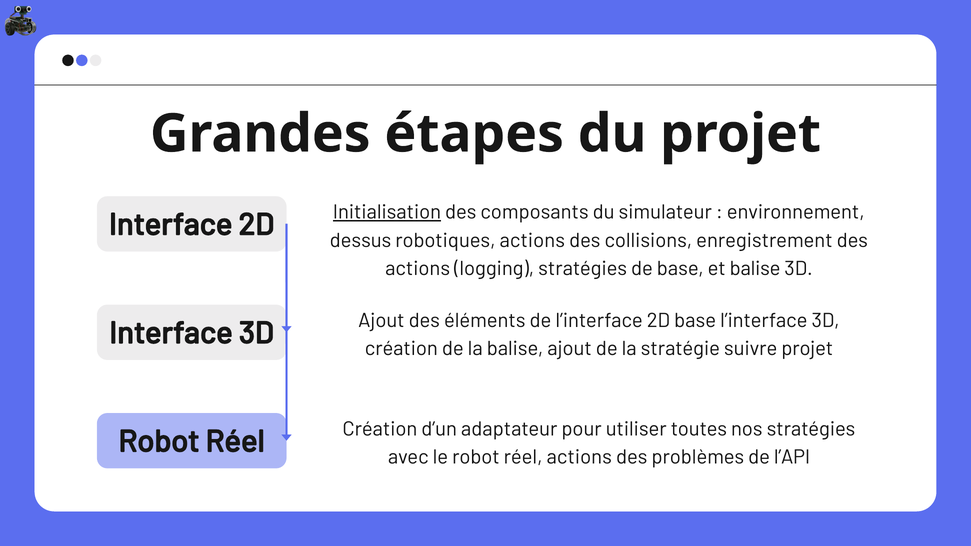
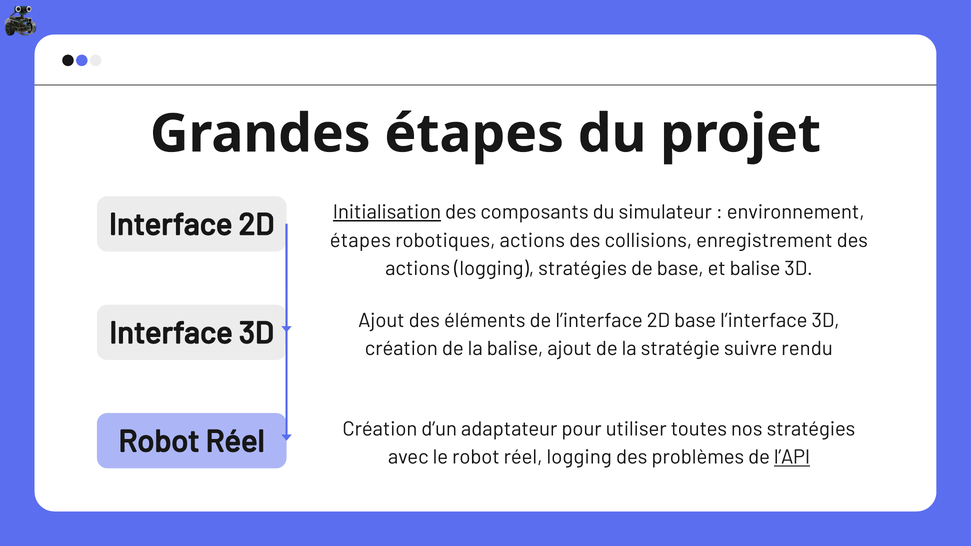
dessus at (361, 240): dessus -> étapes
suivre projet: projet -> rendu
réel actions: actions -> logging
l’API underline: none -> present
